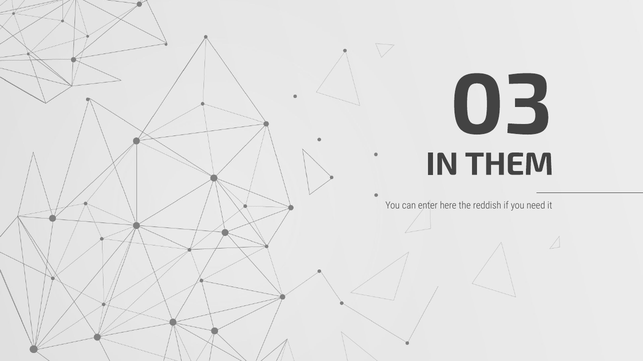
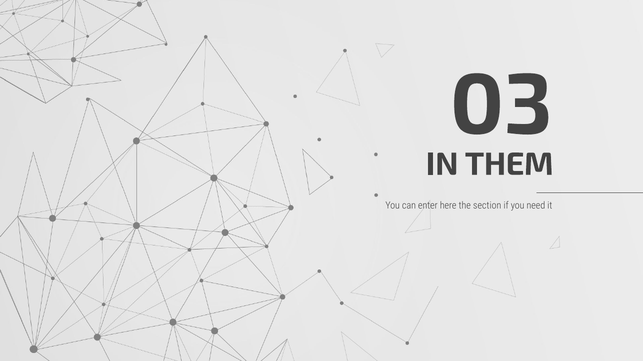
reddish: reddish -> section
